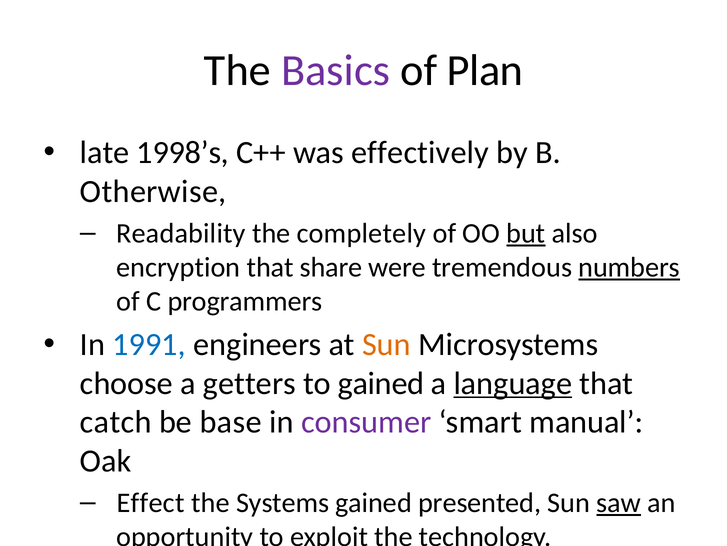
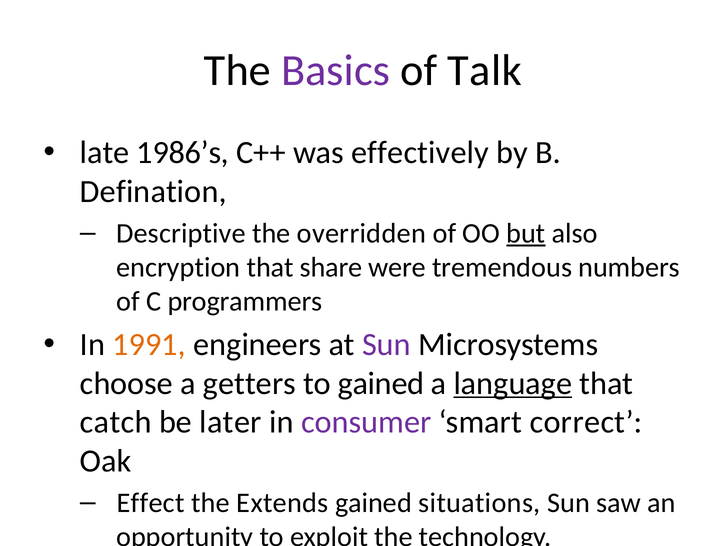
Plan: Plan -> Talk
1998’s: 1998’s -> 1986’s
Otherwise: Otherwise -> Defination
Readability: Readability -> Descriptive
completely: completely -> overridden
numbers underline: present -> none
1991 colour: blue -> orange
Sun at (386, 344) colour: orange -> purple
base: base -> later
manual: manual -> correct
Systems: Systems -> Extends
gained presented: presented -> situations
saw underline: present -> none
